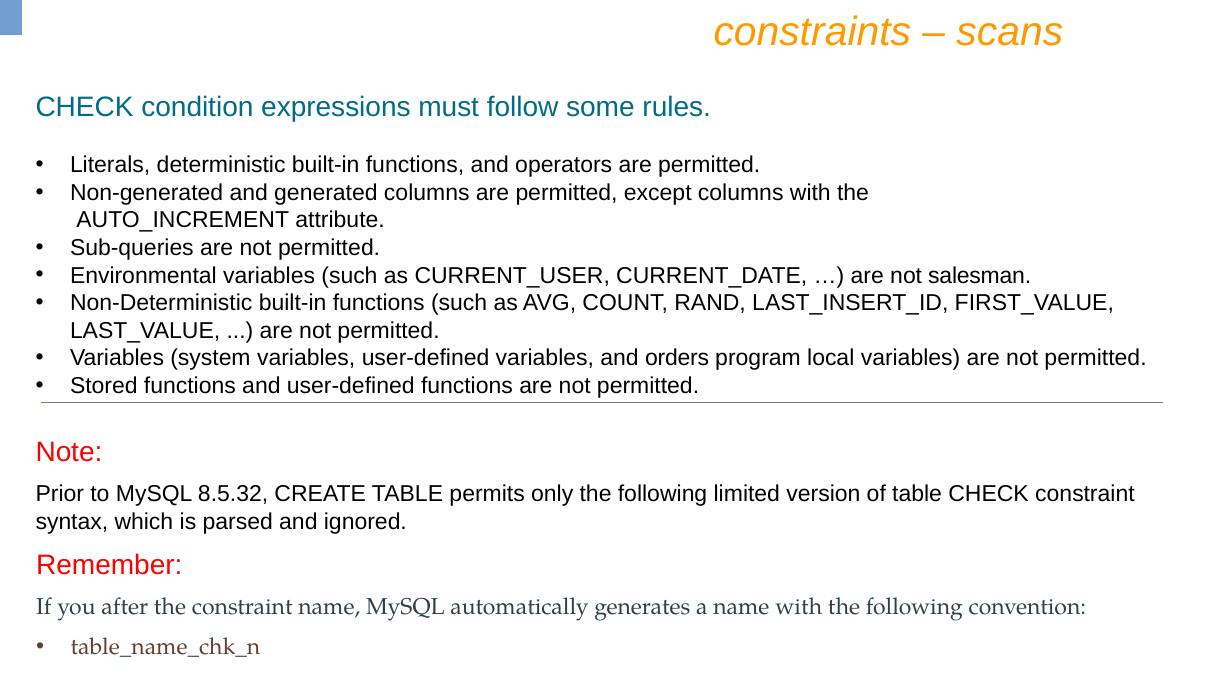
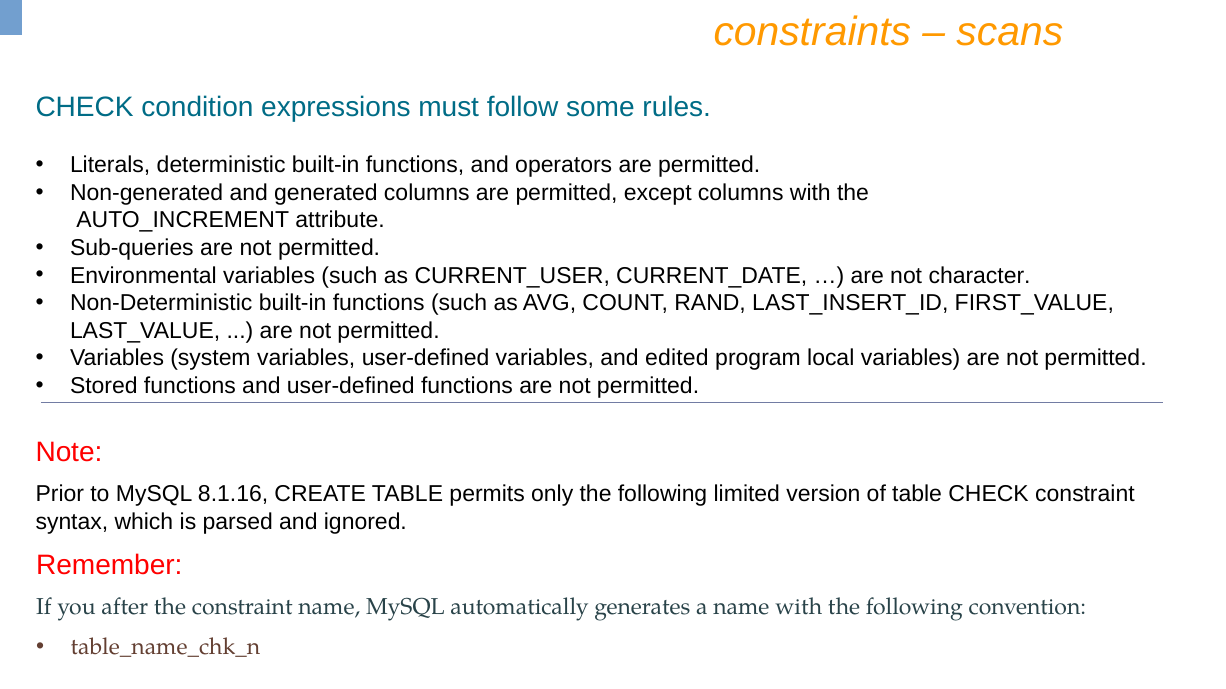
salesman: salesman -> character
orders: orders -> edited
8.5.32: 8.5.32 -> 8.1.16
